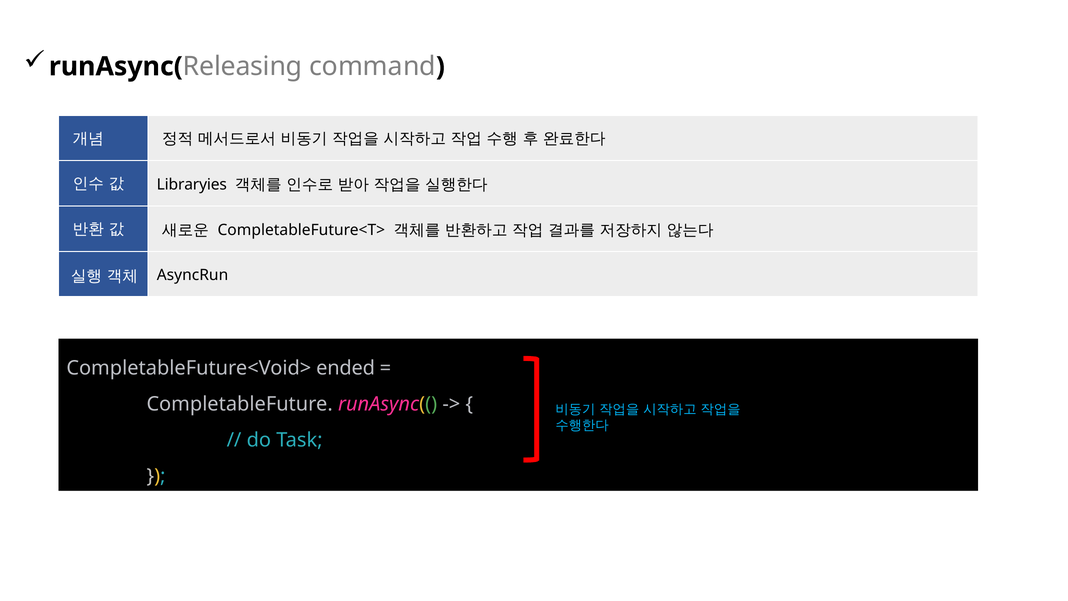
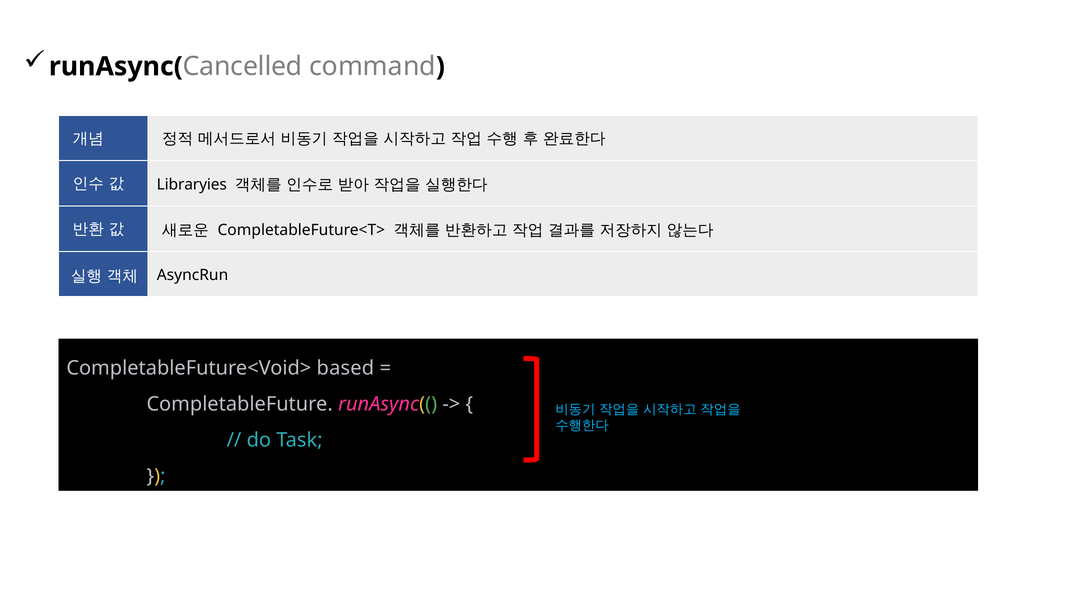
Releasing: Releasing -> Cancelled
ended: ended -> based
